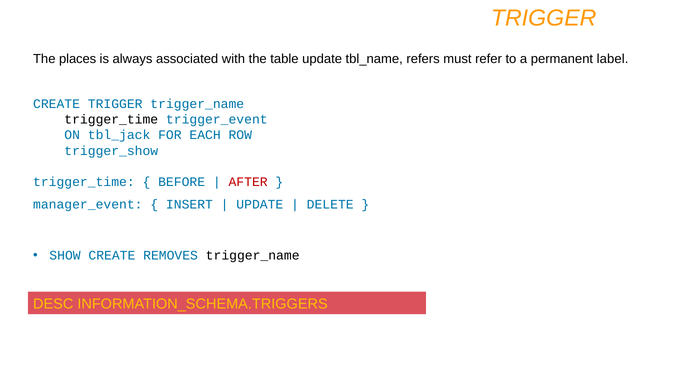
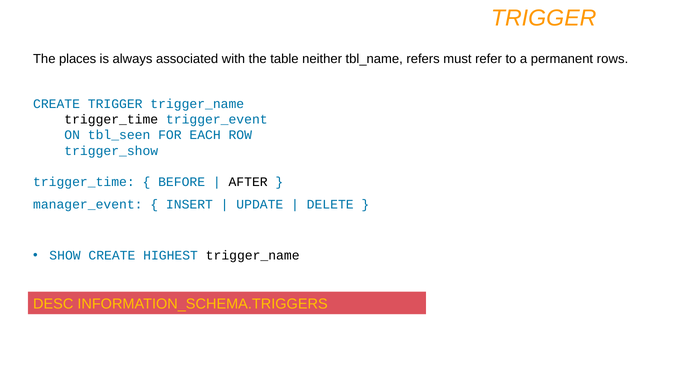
table update: update -> neither
label: label -> rows
tbl_jack: tbl_jack -> tbl_seen
AFTER colour: red -> black
REMOVES: REMOVES -> HIGHEST
